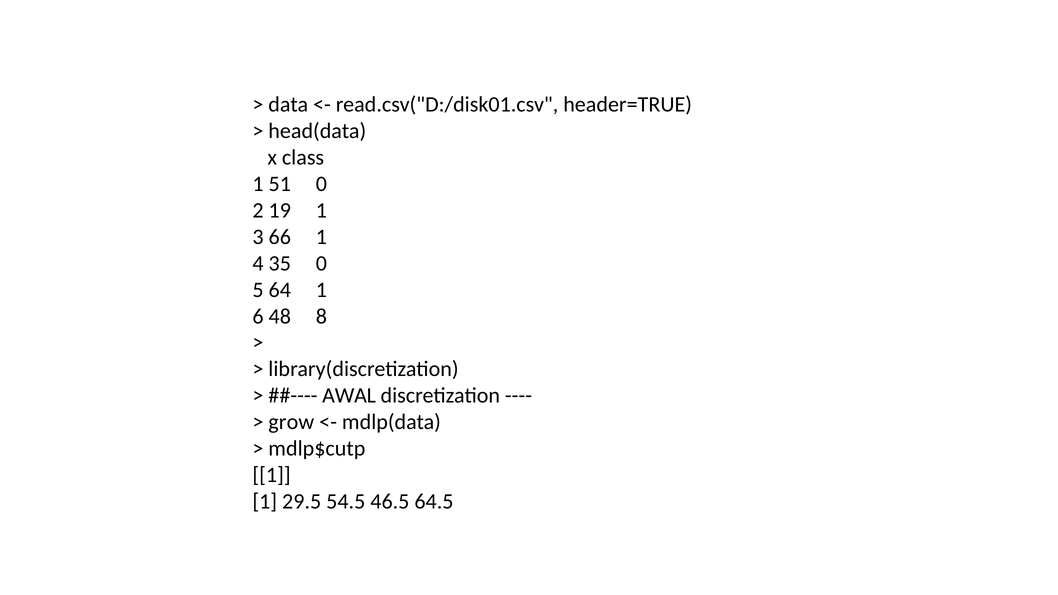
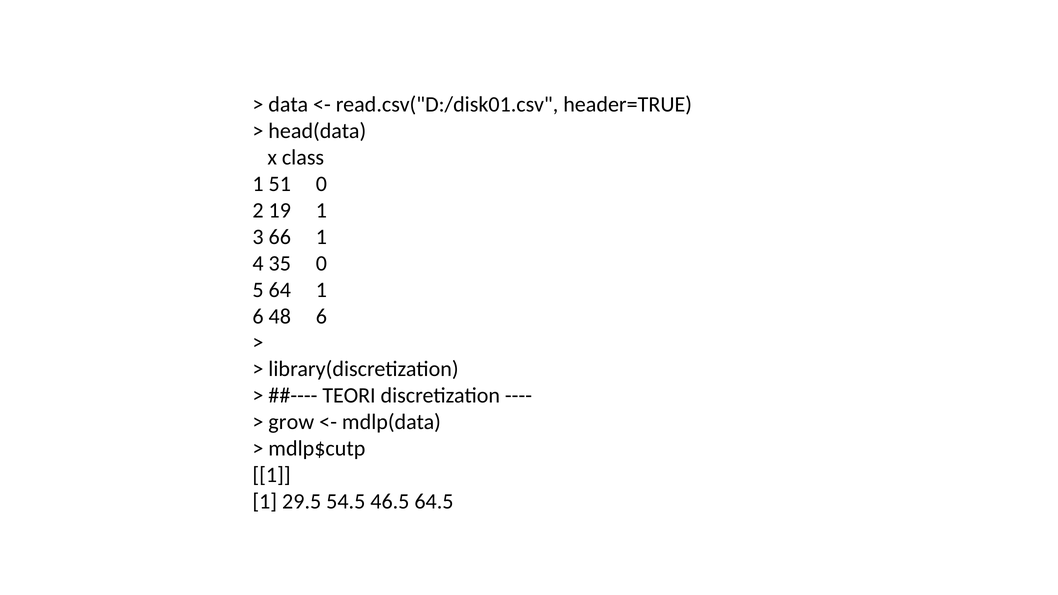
48 8: 8 -> 6
AWAL: AWAL -> TEORI
